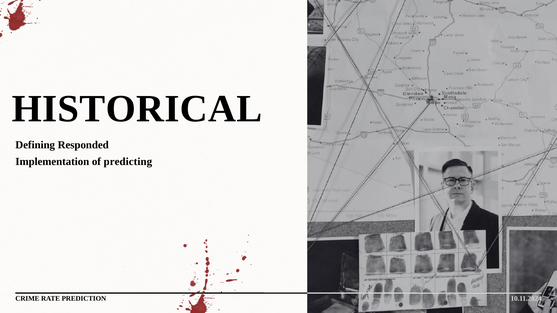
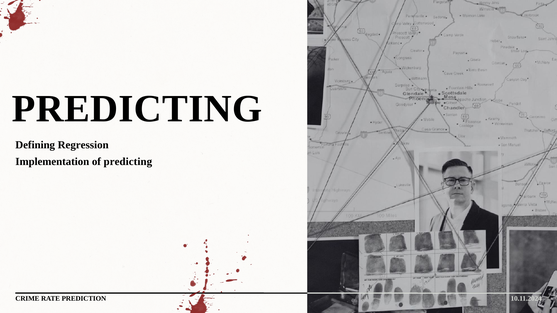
HISTORICAL at (137, 109): HISTORICAL -> PREDICTING
Responded: Responded -> Regression
